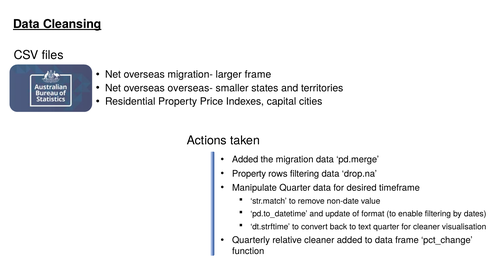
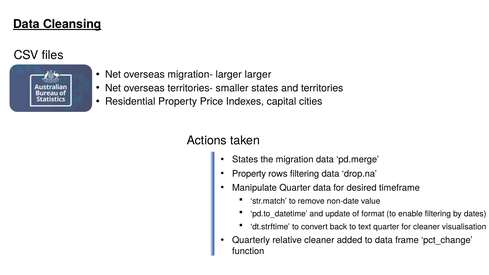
larger frame: frame -> larger
overseas-: overseas- -> territories-
Added at (245, 160): Added -> States
